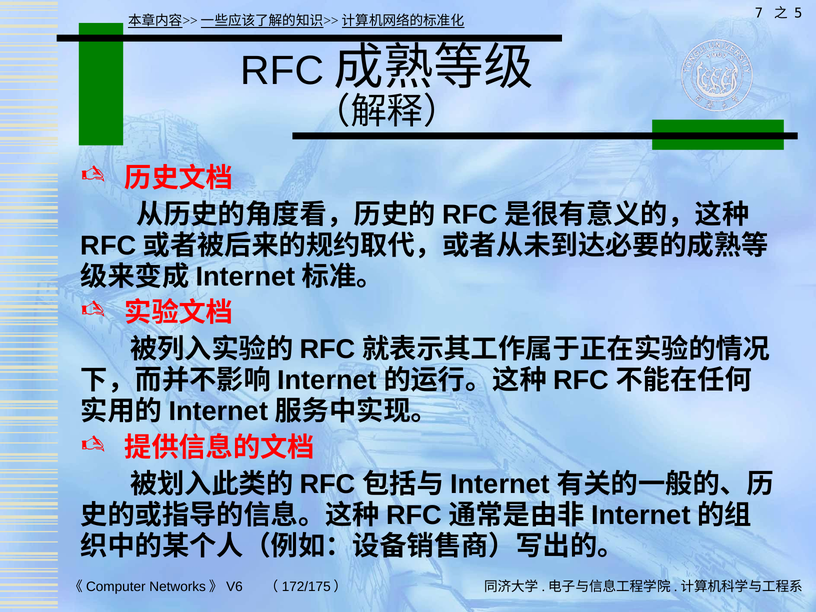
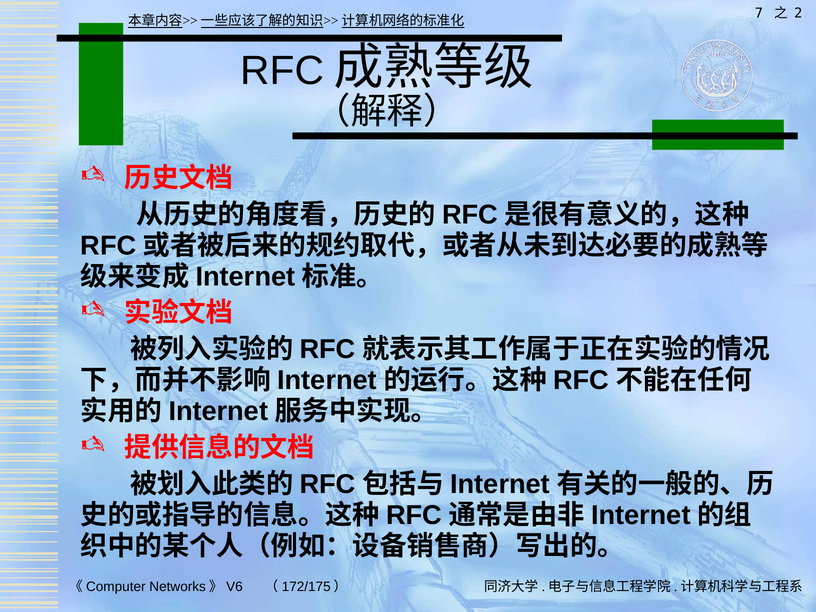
5: 5 -> 2
